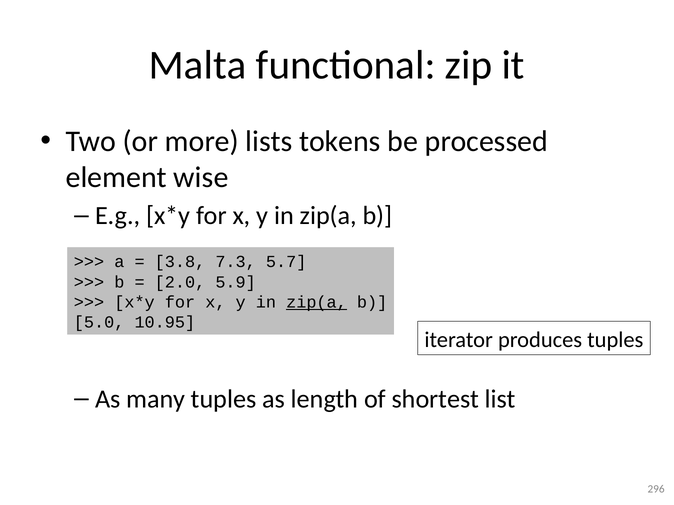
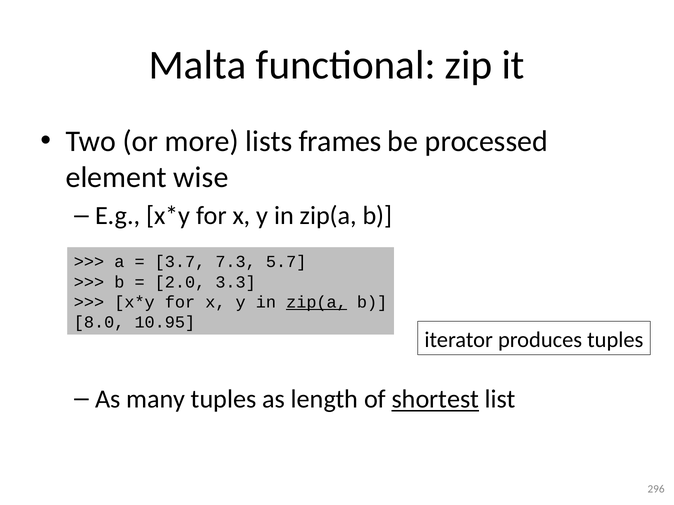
tokens: tokens -> frames
3.8: 3.8 -> 3.7
5.9: 5.9 -> 3.3
5.0: 5.0 -> 8.0
shortest underline: none -> present
